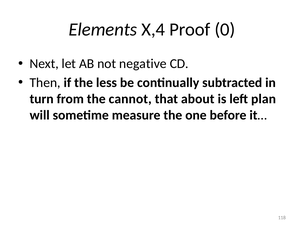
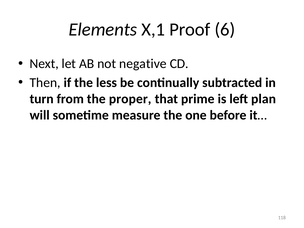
X,4: X,4 -> X,1
0: 0 -> 6
cannot: cannot -> proper
about: about -> prime
